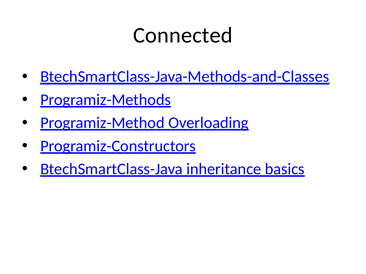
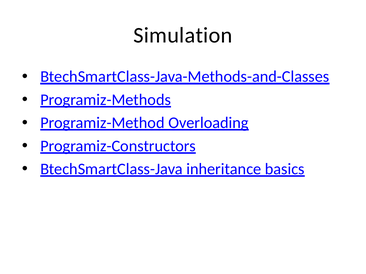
Connected: Connected -> Simulation
